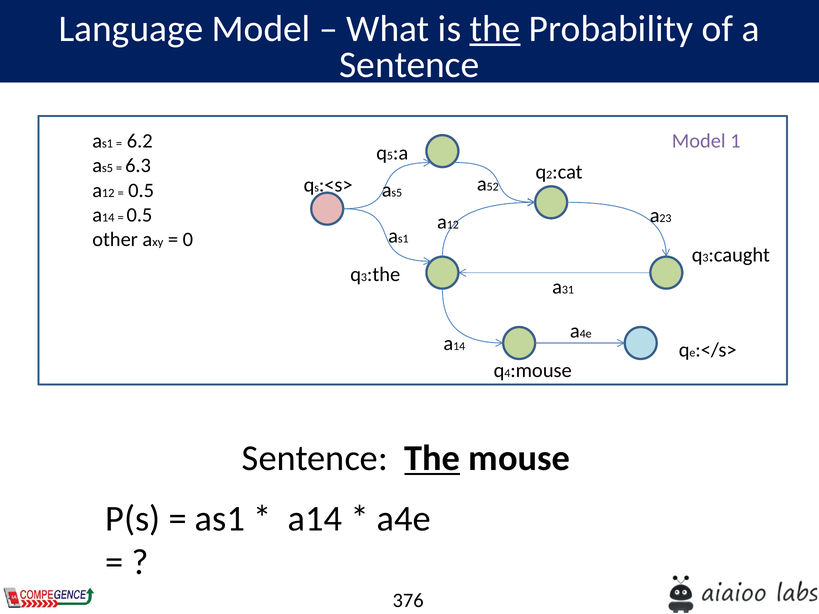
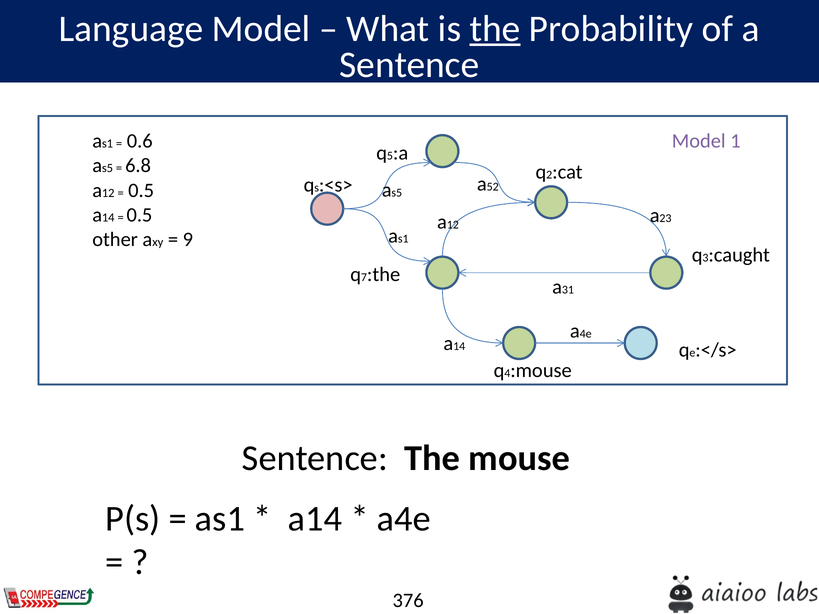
6.2: 6.2 -> 0.6
6.3: 6.3 -> 6.8
0: 0 -> 9
3 at (364, 277): 3 -> 7
The at (432, 458) underline: present -> none
